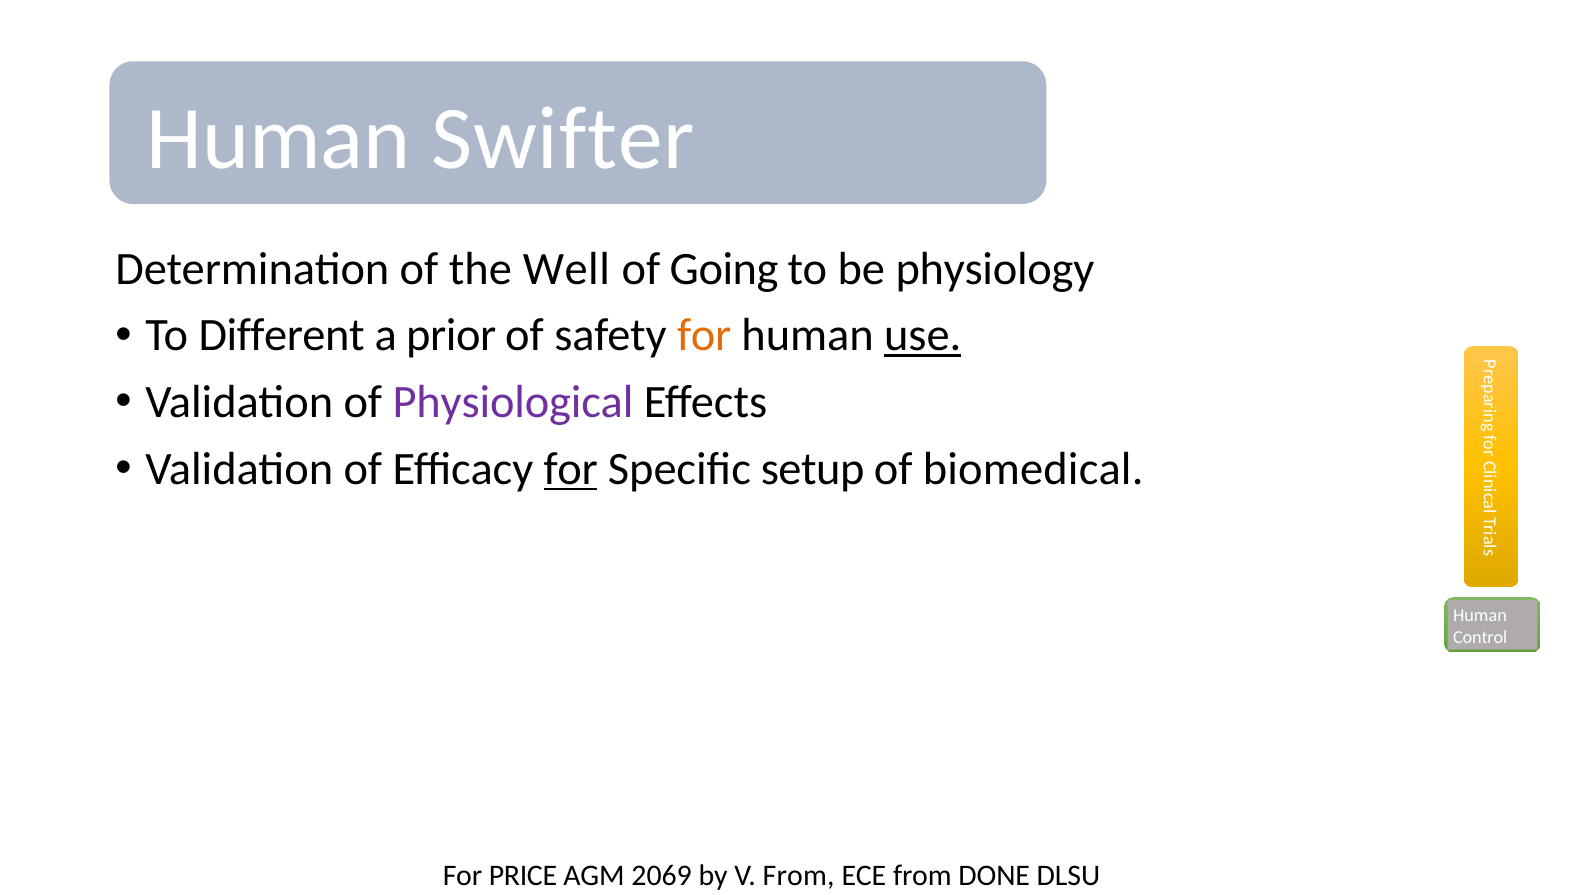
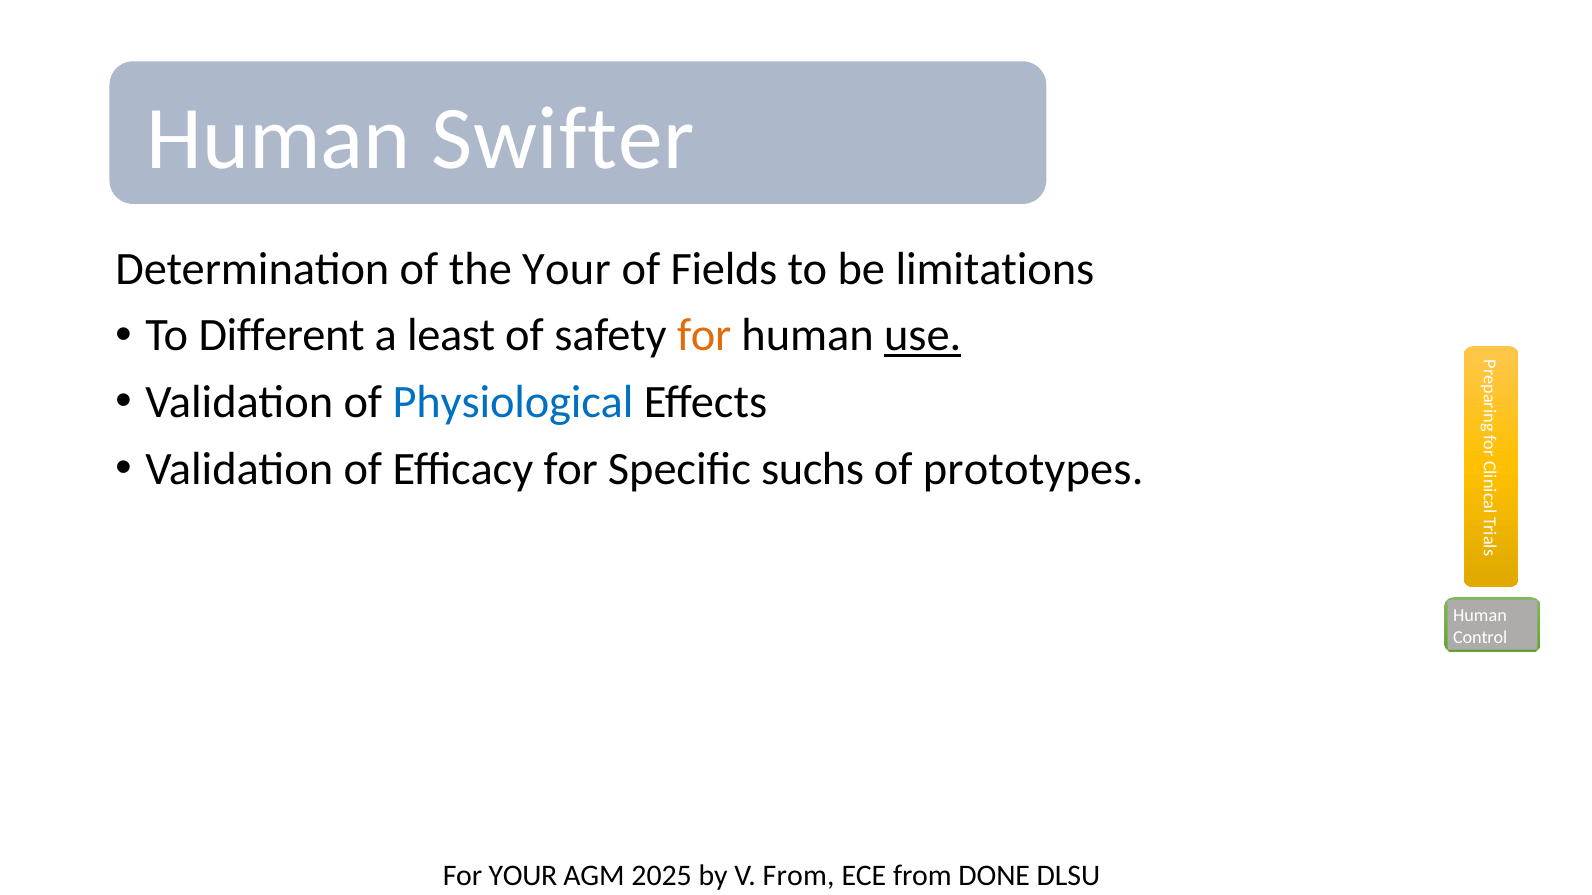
the Well: Well -> Your
Going: Going -> Fields
physiology: physiology -> limitations
prior: prior -> least
Physiological colour: purple -> blue
for at (571, 469) underline: present -> none
setup: setup -> suchs
biomedical: biomedical -> prototypes
For PRICE: PRICE -> YOUR
2069: 2069 -> 2025
